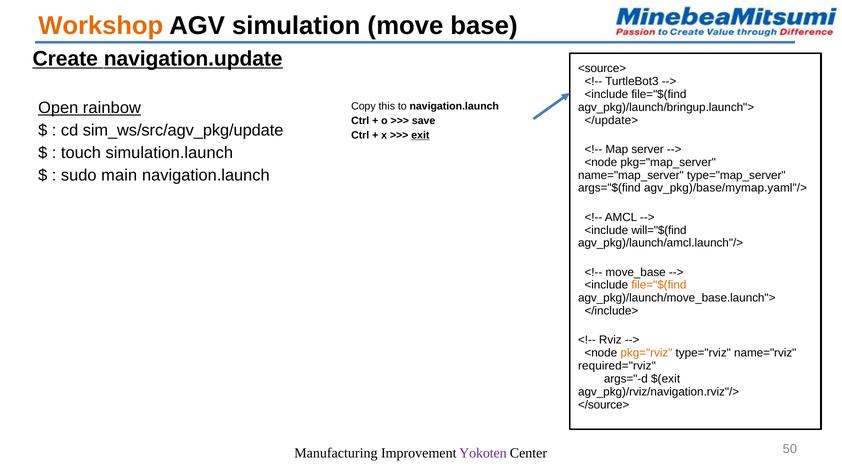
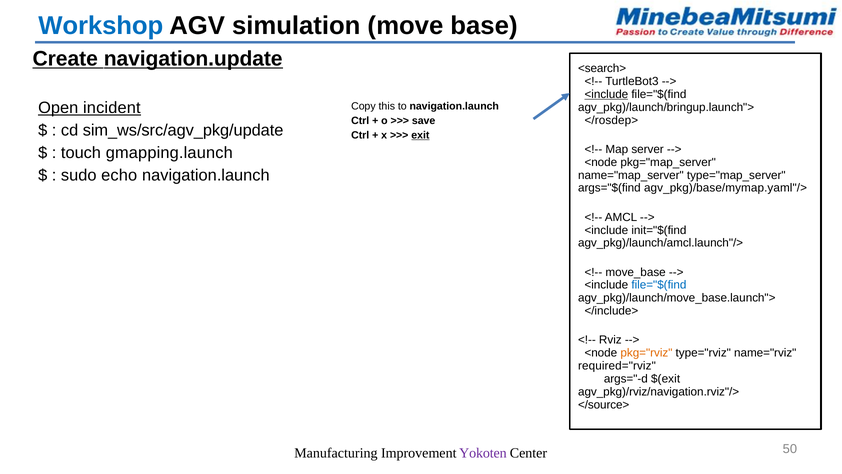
Workshop colour: orange -> blue
<source>: <source> -> <search>
<include at (606, 94) underline: none -> present
rainbow: rainbow -> incident
</update>: </update> -> </rosdep>
simulation.launch: simulation.launch -> gmapping.launch
main: main -> echo
will="$(find: will="$(find -> init="$(find
file="$(find at (659, 285) colour: orange -> blue
